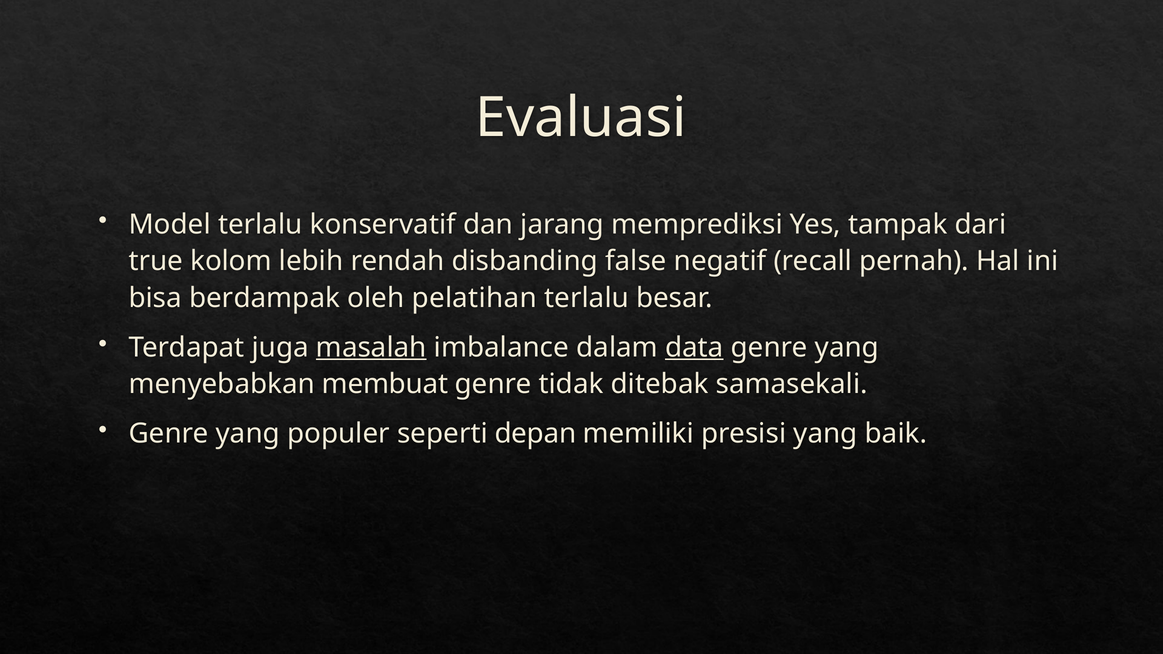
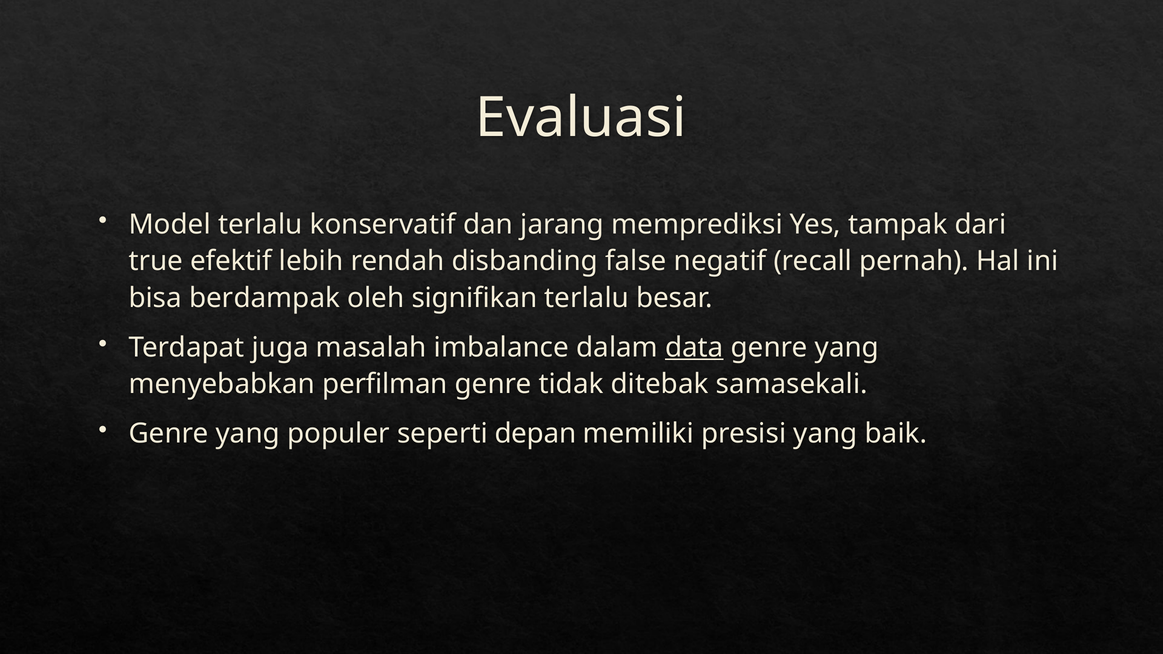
kolom: kolom -> efektif
pelatihan: pelatihan -> signifikan
masalah underline: present -> none
membuat: membuat -> perfilman
